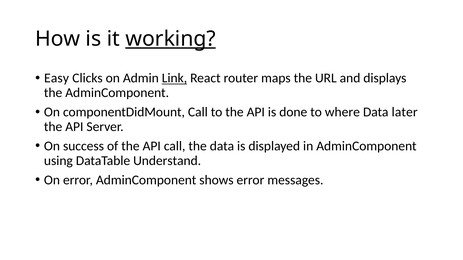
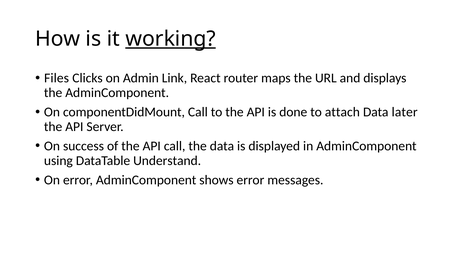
Easy: Easy -> Files
Link underline: present -> none
where: where -> attach
